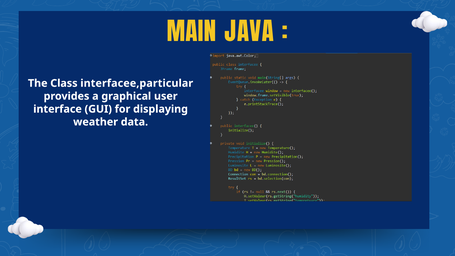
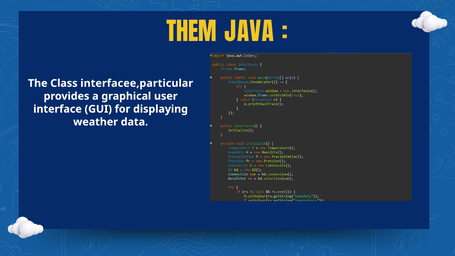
MAIN: MAIN -> THEM
